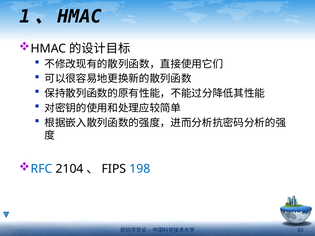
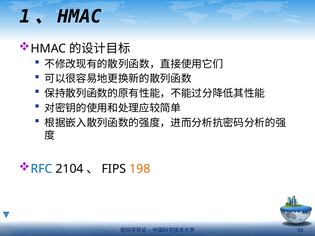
198 colour: blue -> orange
